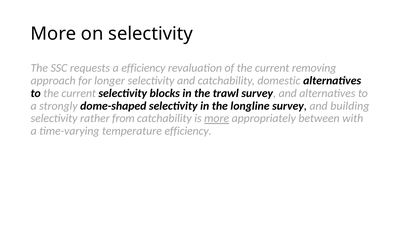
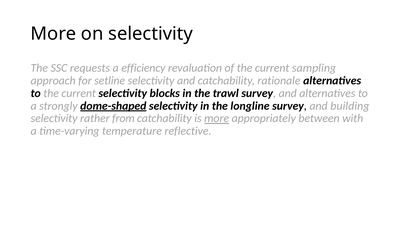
removing: removing -> sampling
longer: longer -> setline
domestic: domestic -> rationale
dome-shaped underline: none -> present
temperature efficiency: efficiency -> reflective
